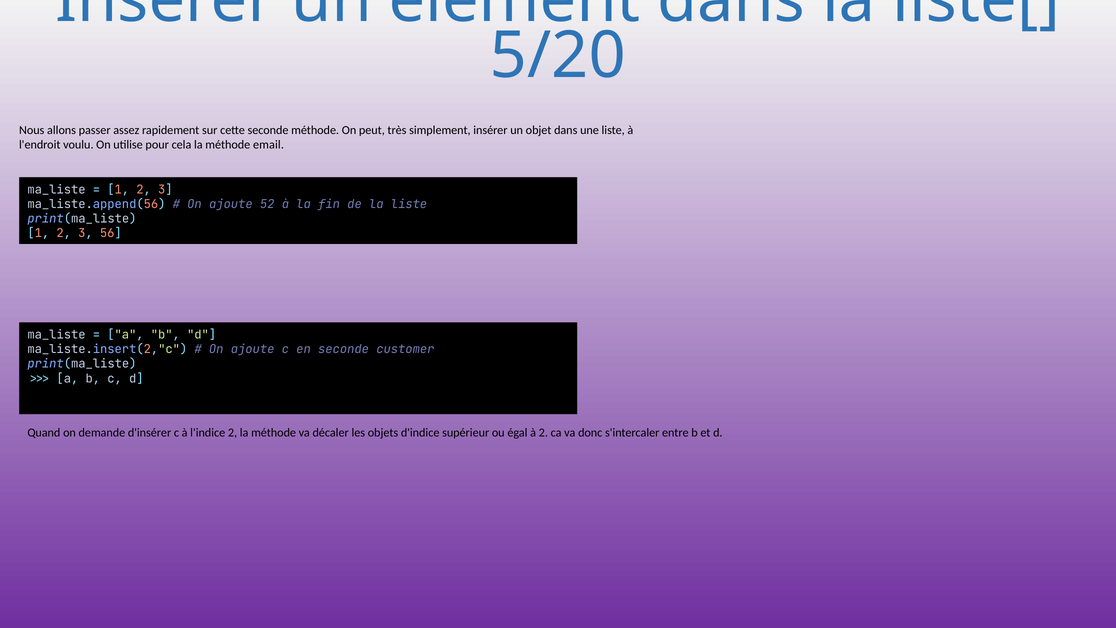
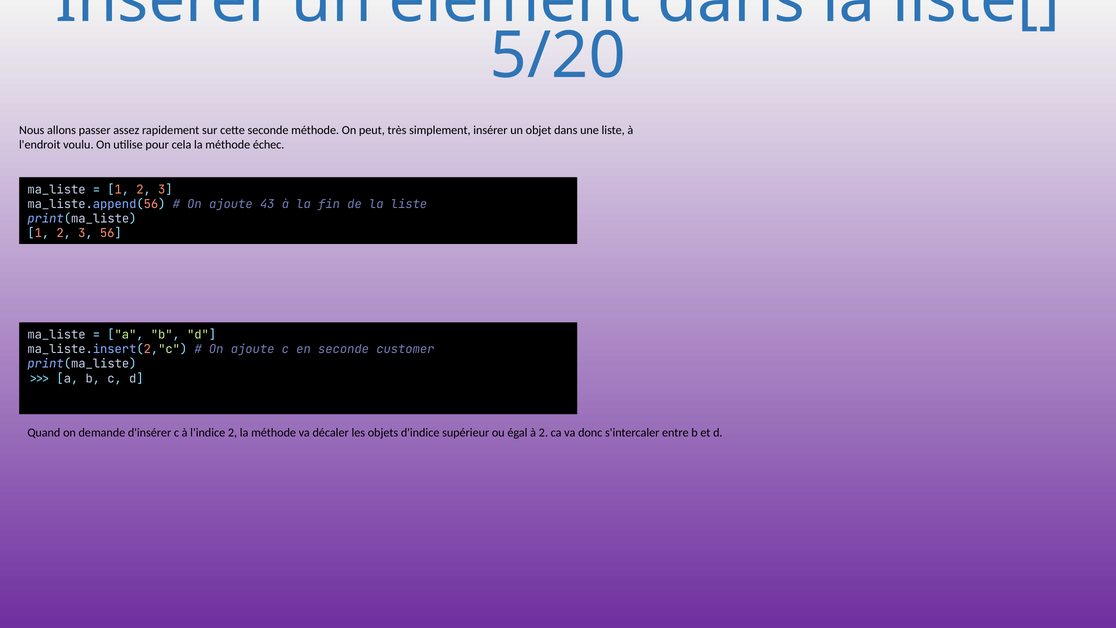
email: email -> échec
52: 52 -> 43
